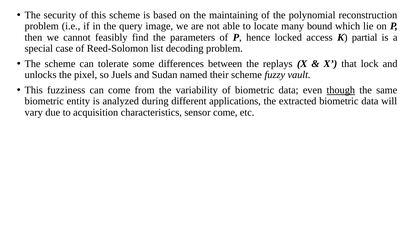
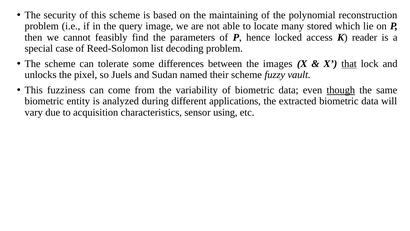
bound: bound -> stored
partial: partial -> reader
replays: replays -> images
that underline: none -> present
sensor come: come -> using
